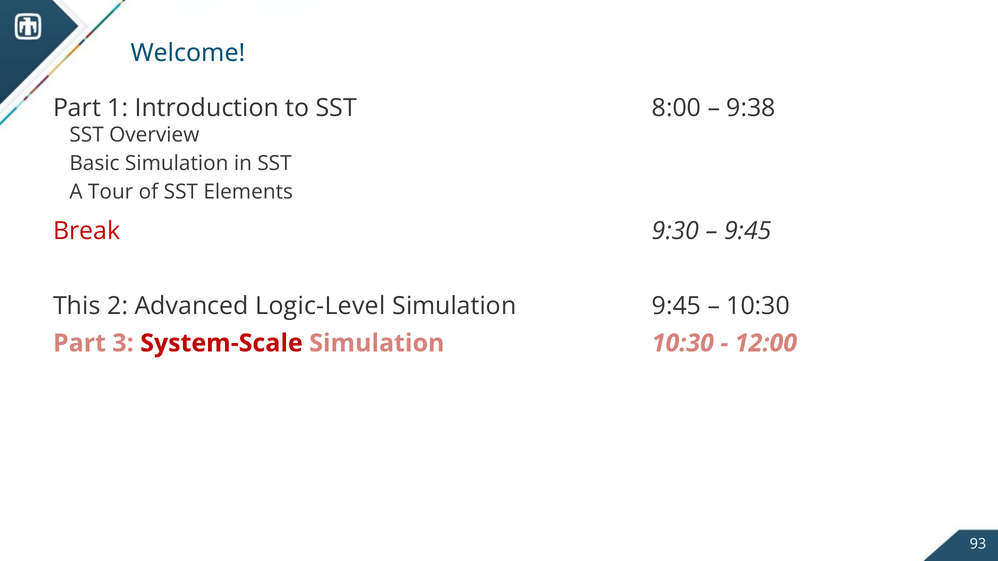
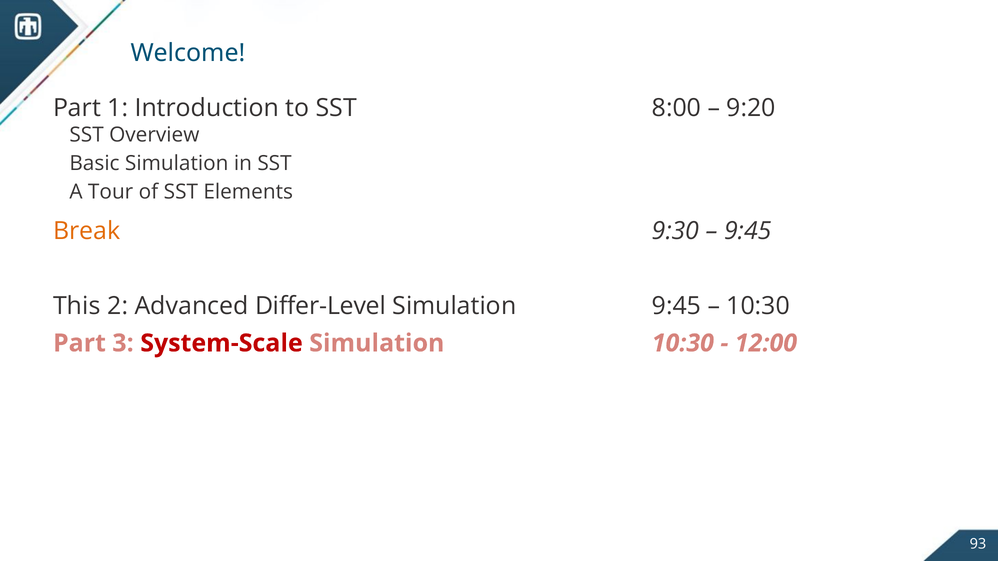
9:38: 9:38 -> 9:20
Break colour: red -> orange
Logic-Level: Logic-Level -> Differ-Level
